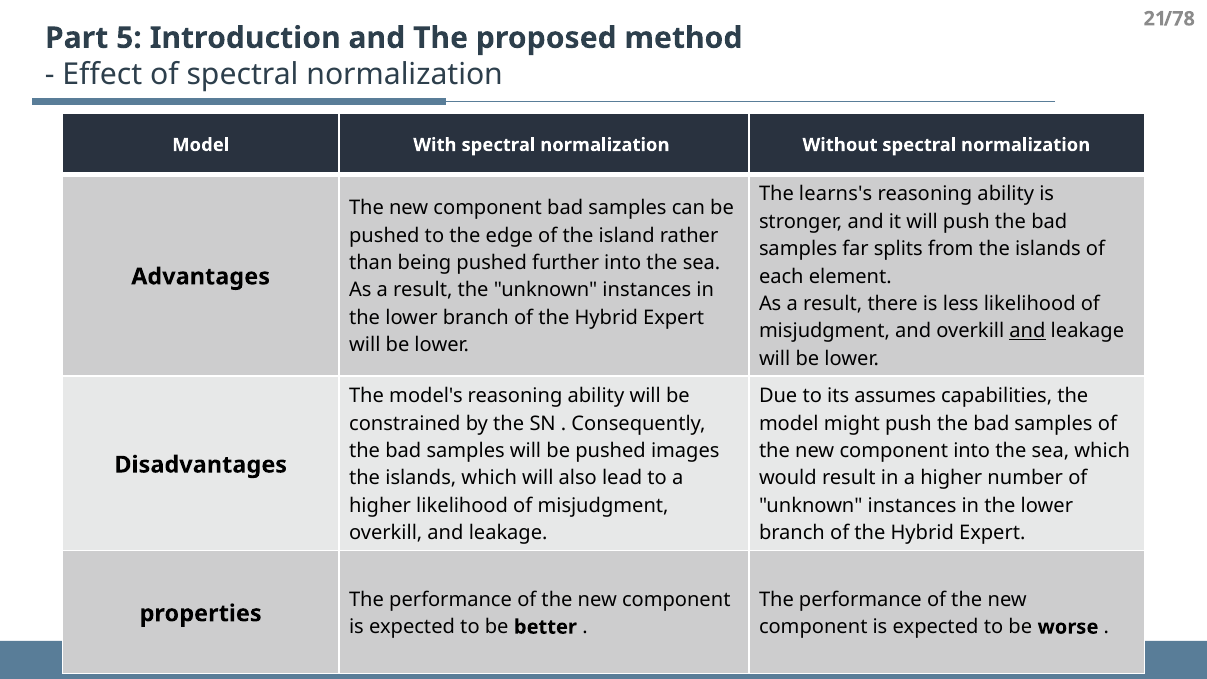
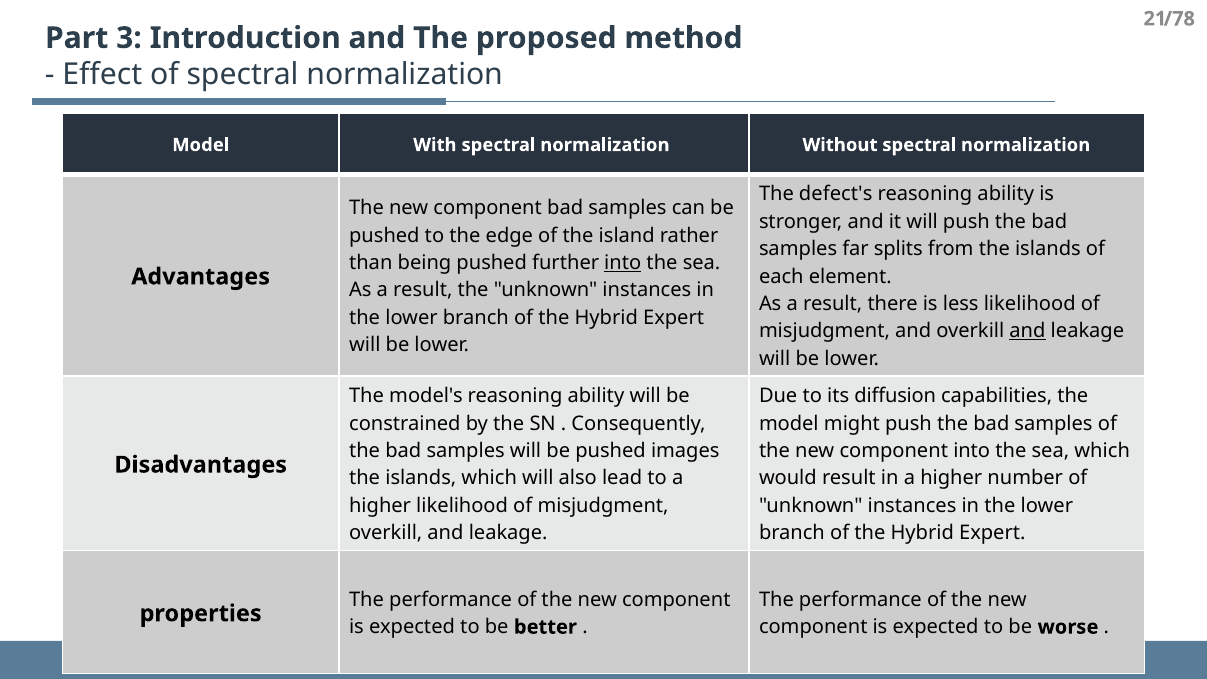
5: 5 -> 3
learns's: learns's -> defect's
into at (623, 263) underline: none -> present
assumes: assumes -> diffusion
